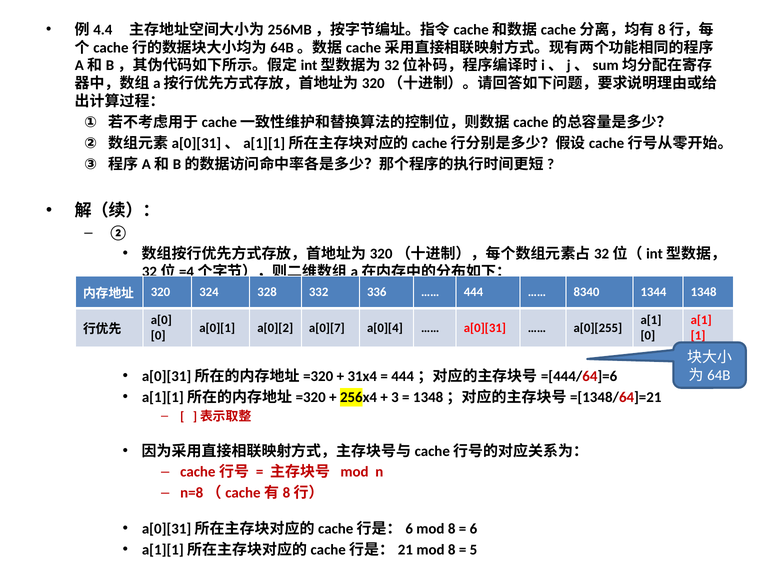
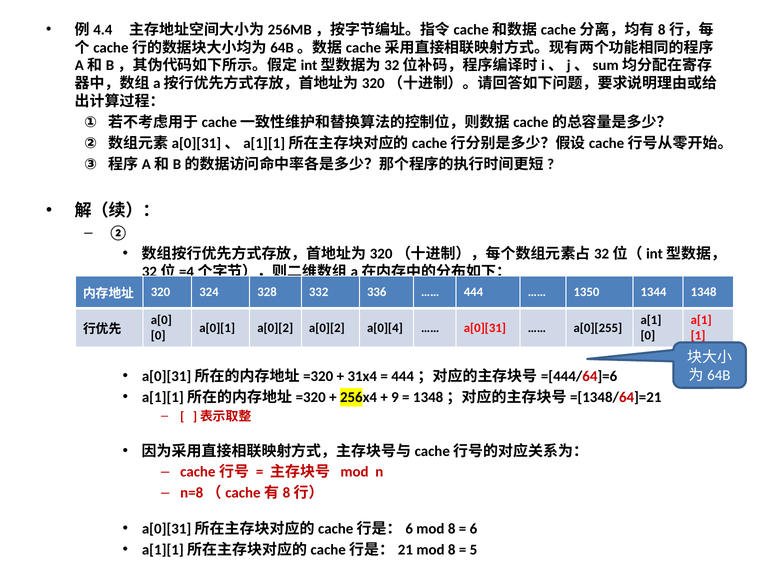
8340: 8340 -> 1350
a[0][2 a[0][7: a[0][7 -> a[0][2
3: 3 -> 9
